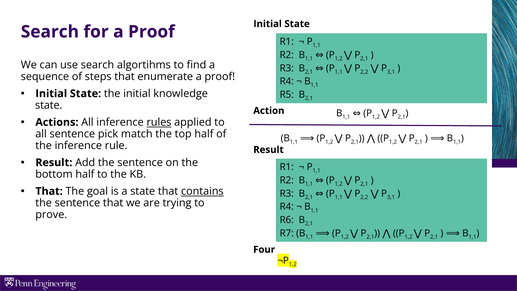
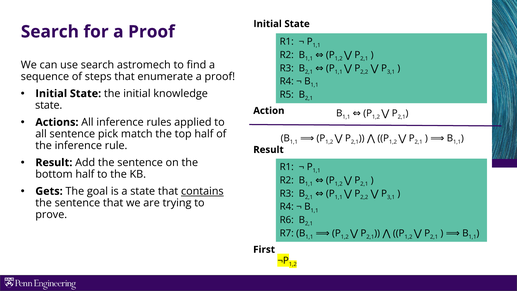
algortihms: algortihms -> astromech
rules underline: present -> none
That at (49, 191): That -> Gets
Four: Four -> First
